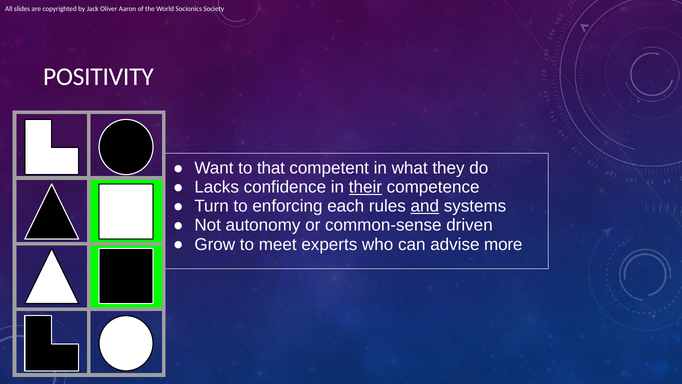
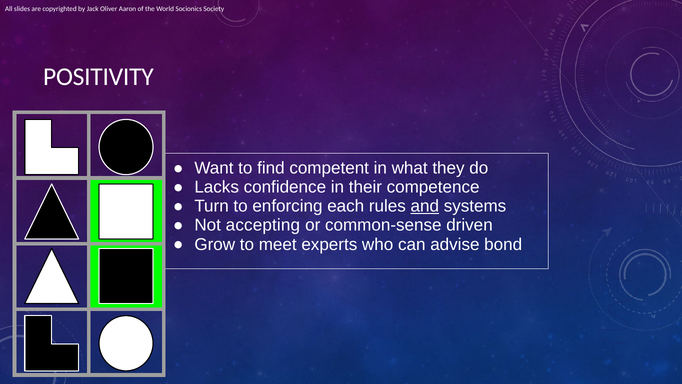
that: that -> find
their underline: present -> none
autonomy: autonomy -> accepting
more: more -> bond
